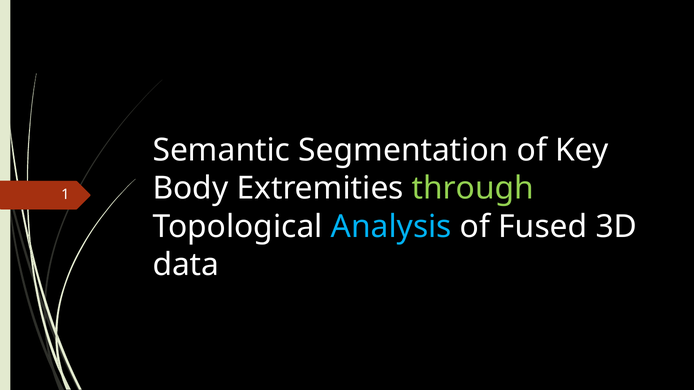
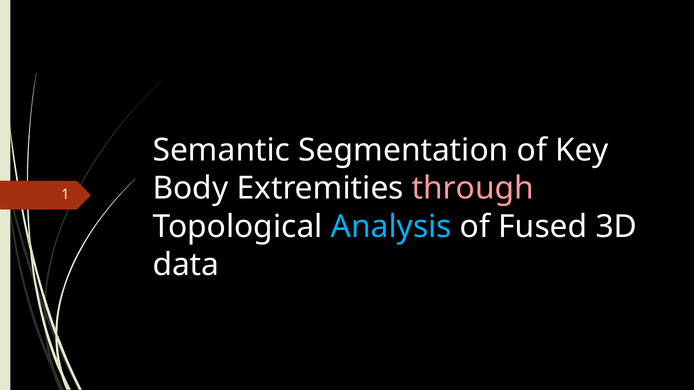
through colour: light green -> pink
